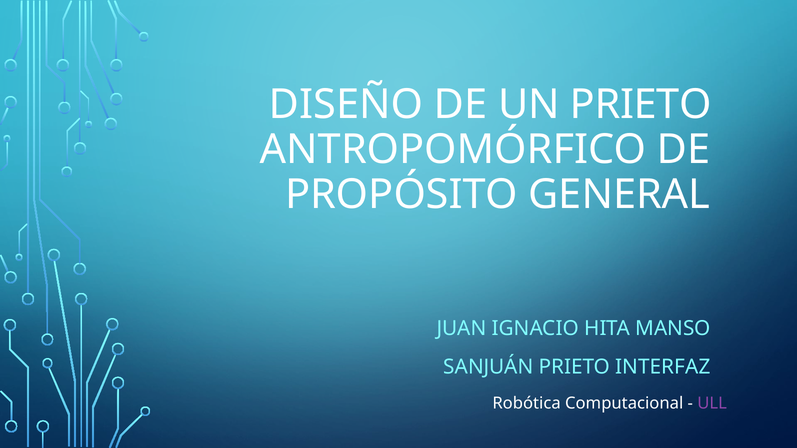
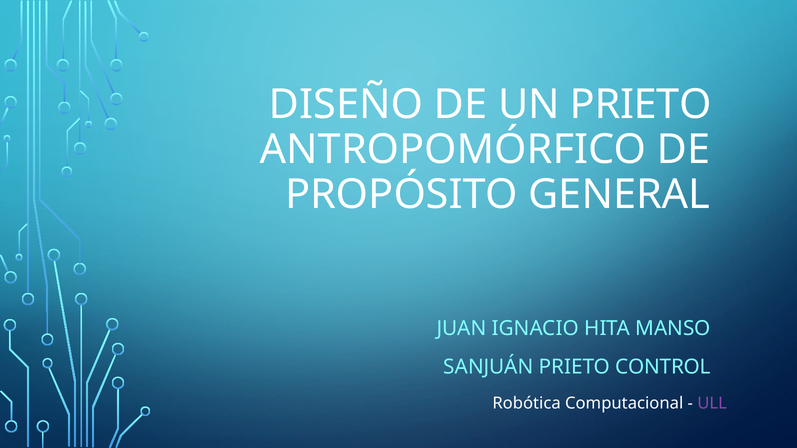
INTERFAZ: INTERFAZ -> CONTROL
